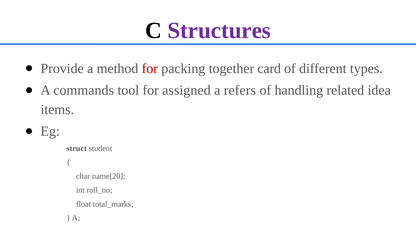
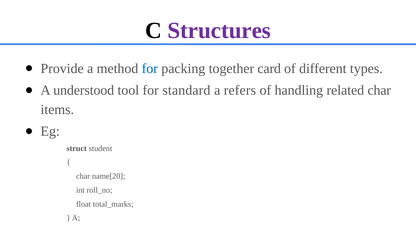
for at (150, 68) colour: red -> blue
commands: commands -> understood
assigned: assigned -> standard
related idea: idea -> char
